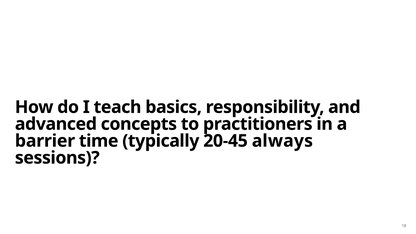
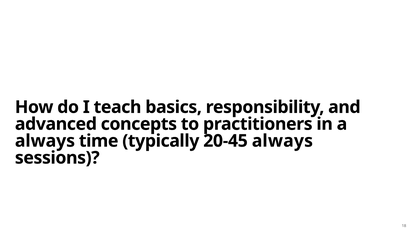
barrier at (45, 141): barrier -> always
